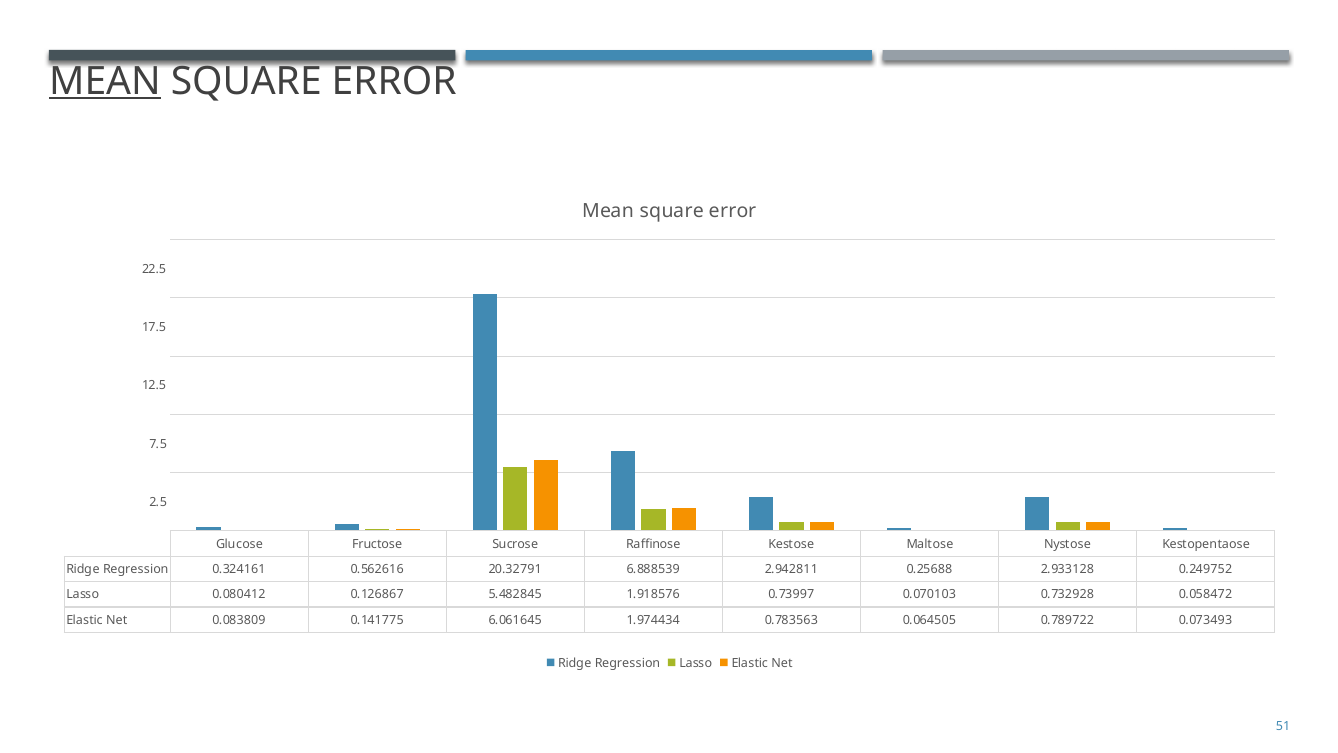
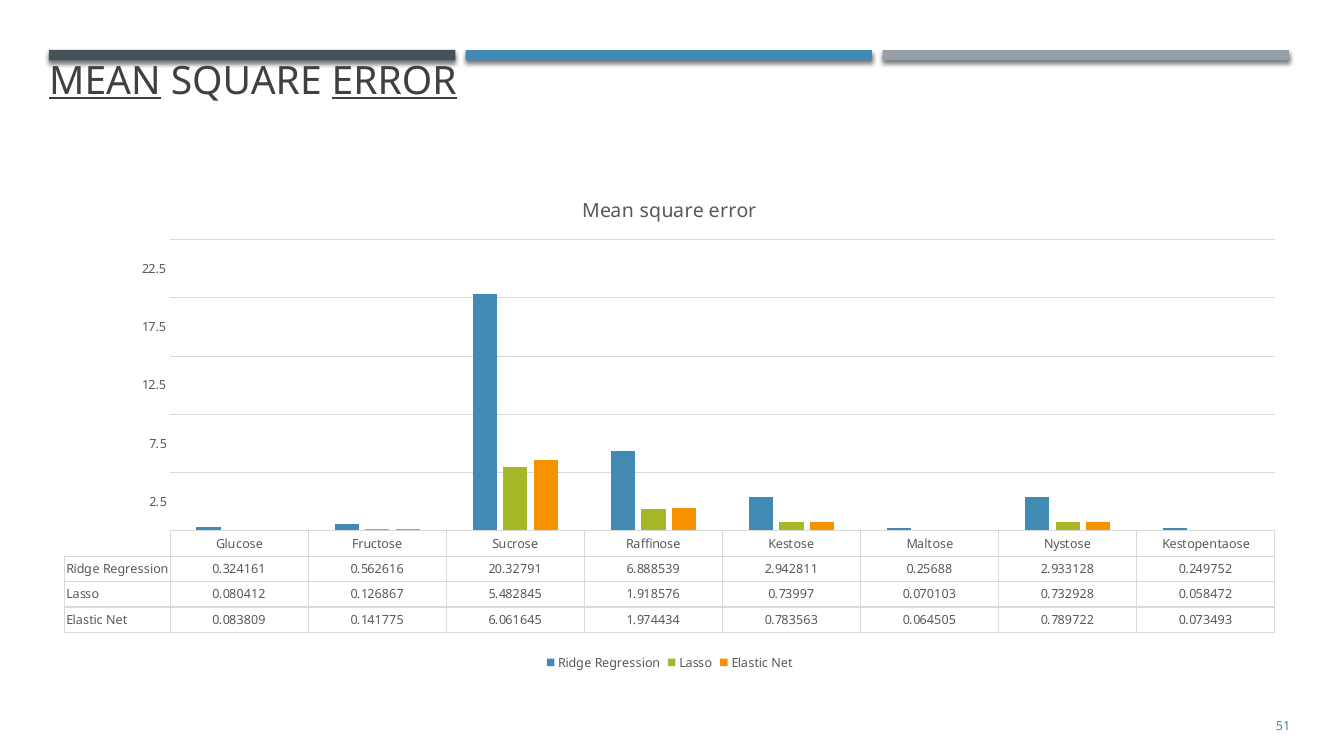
ERROR at (394, 81) underline: none -> present
